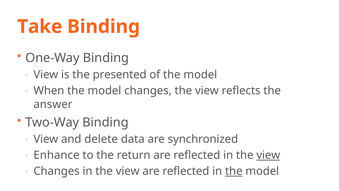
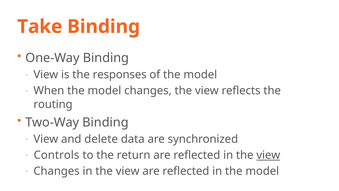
presented: presented -> responses
answer: answer -> routing
Enhance: Enhance -> Controls
the at (234, 171) underline: present -> none
